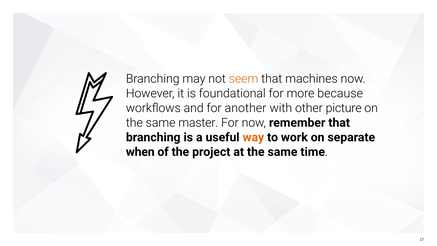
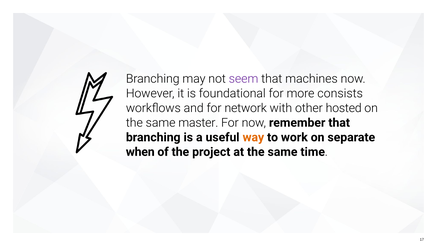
seem colour: orange -> purple
because: because -> consists
another: another -> network
picture: picture -> hosted
